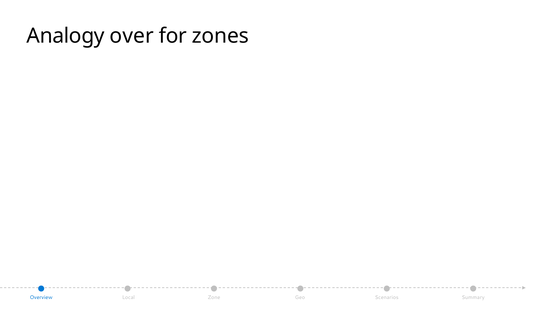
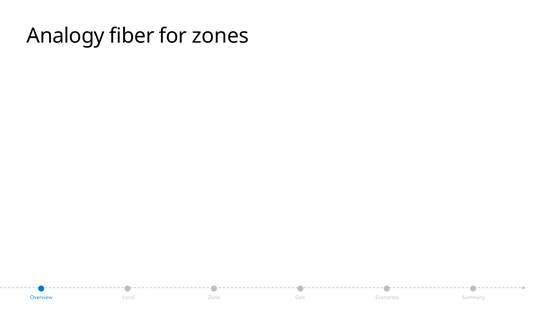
over: over -> fiber
